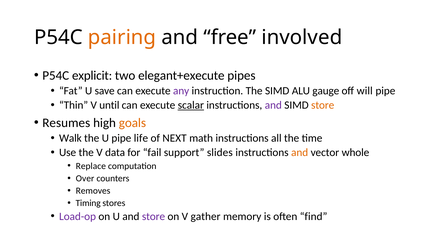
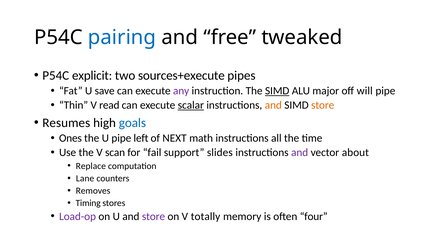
pairing colour: orange -> blue
involved: involved -> tweaked
elegant+execute: elegant+execute -> sources+execute
SIMD at (277, 91) underline: none -> present
gauge: gauge -> major
until: until -> read
and at (273, 105) colour: purple -> orange
goals colour: orange -> blue
Walk: Walk -> Ones
life: life -> left
data: data -> scan
and at (300, 152) colour: orange -> purple
whole: whole -> about
Over: Over -> Lane
gather: gather -> totally
find: find -> four
